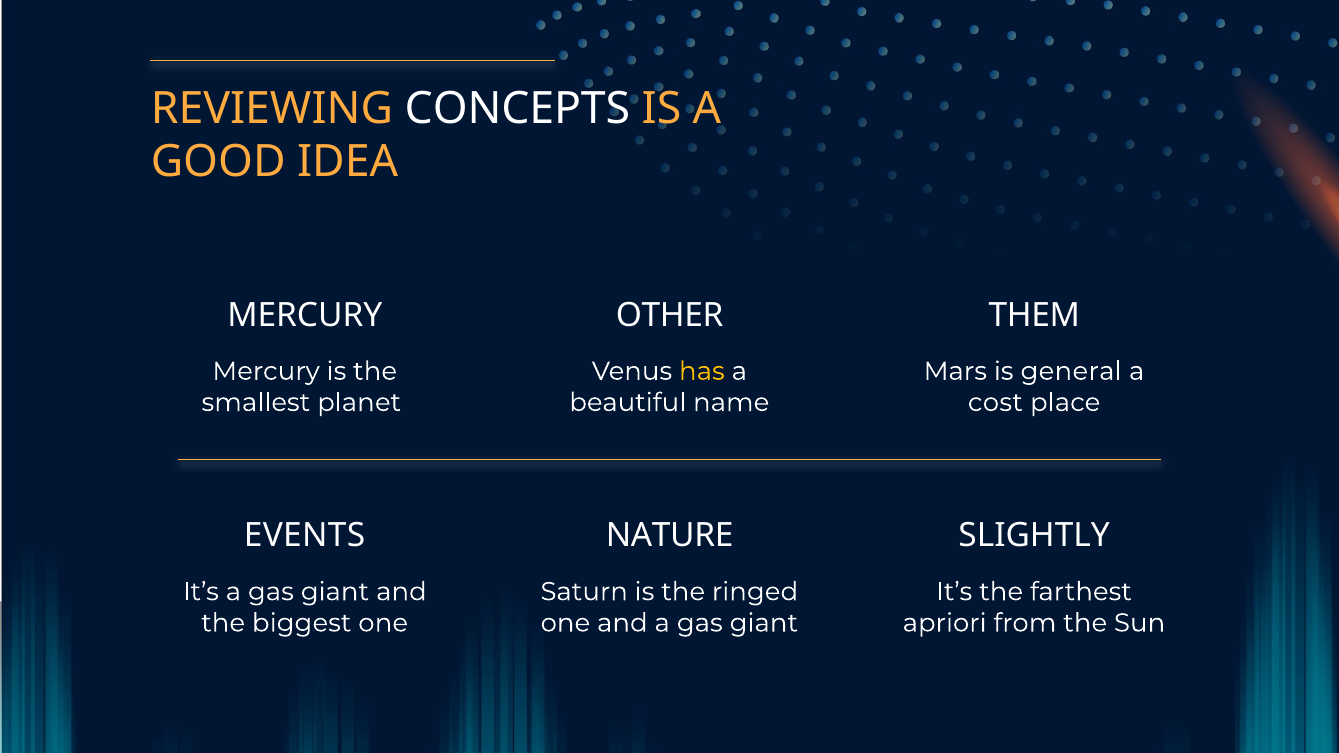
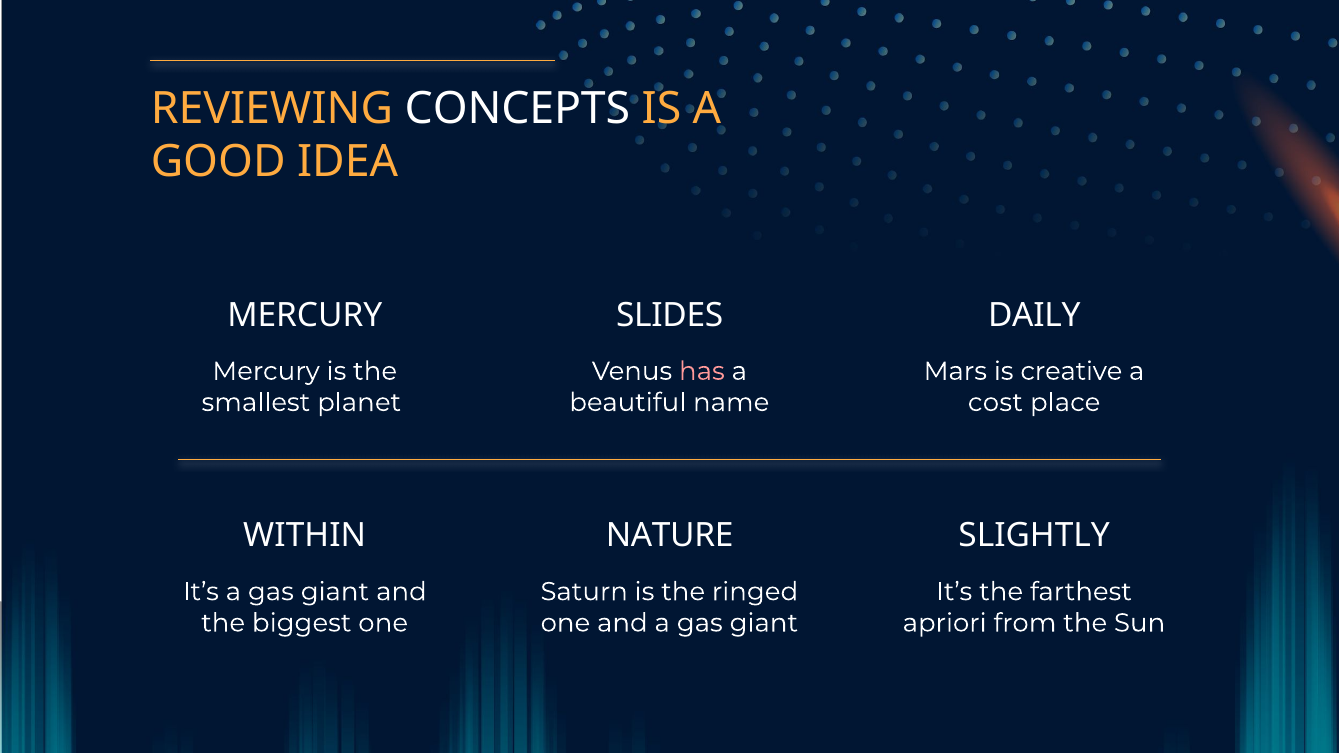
OTHER: OTHER -> SLIDES
THEM: THEM -> DAILY
has colour: yellow -> pink
general: general -> creative
EVENTS: EVENTS -> WITHIN
